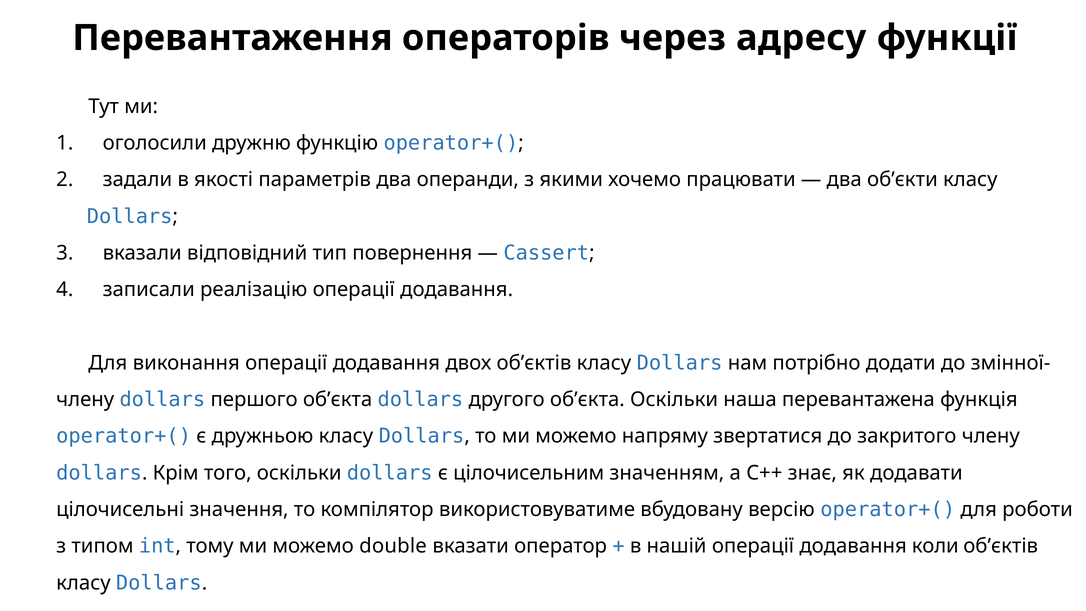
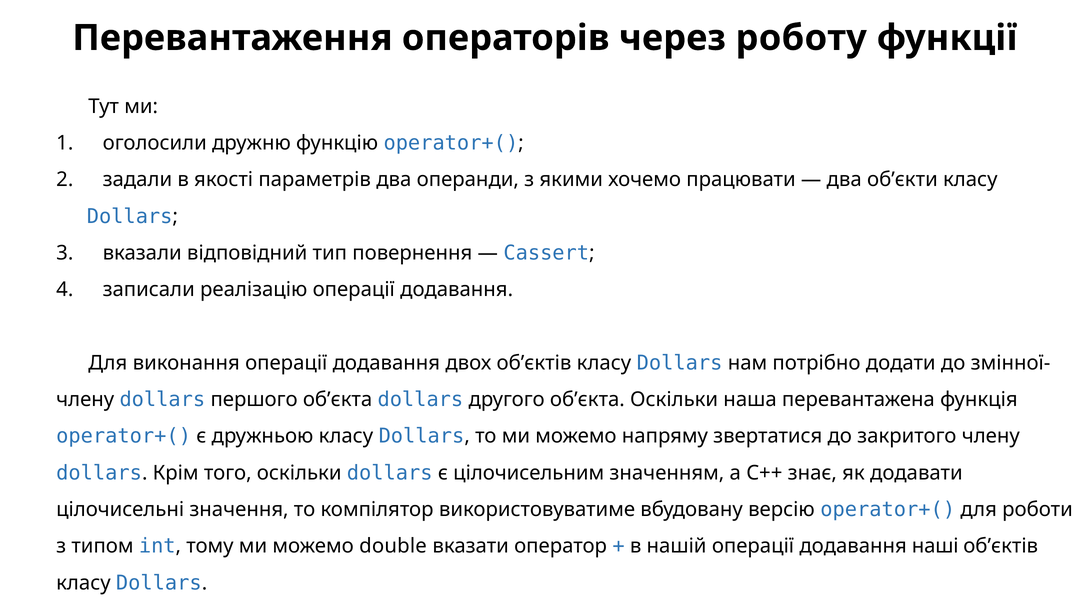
адресу: адресу -> роботу
коли: коли -> наші
